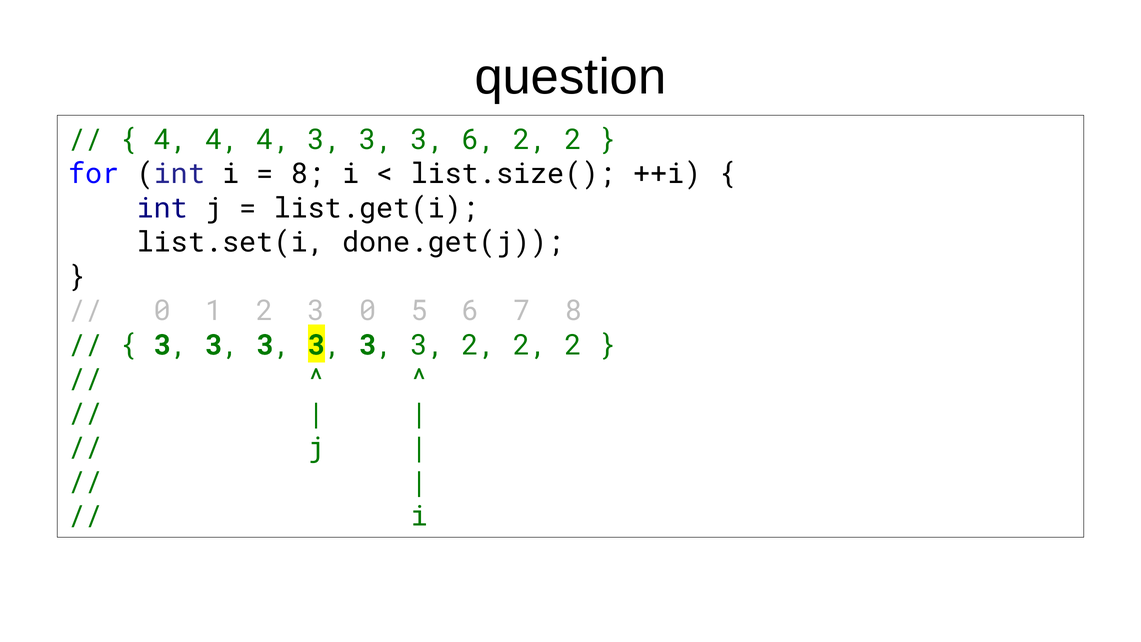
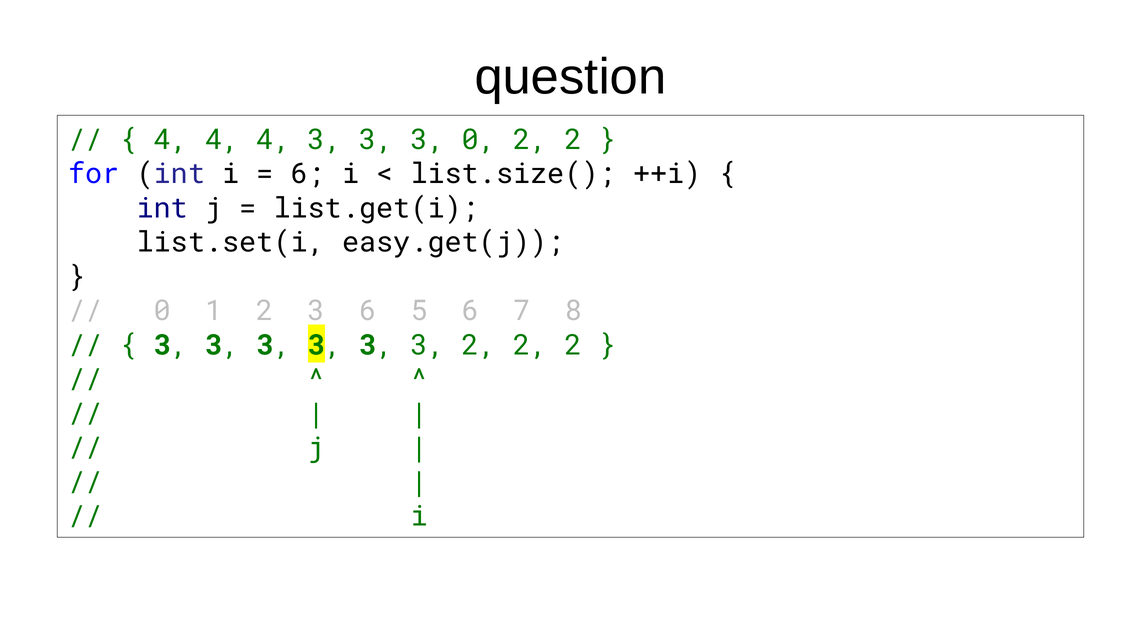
3 6: 6 -> 0
8 at (308, 174): 8 -> 6
done.get(j: done.get(j -> easy.get(j
0 at (368, 311): 0 -> 6
